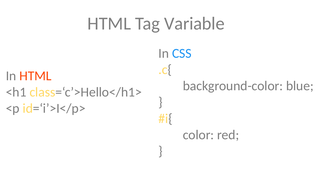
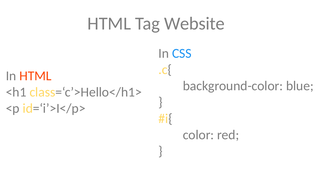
Variable: Variable -> Website
